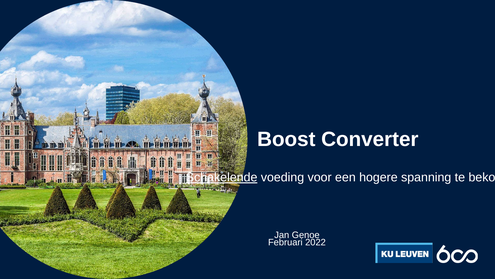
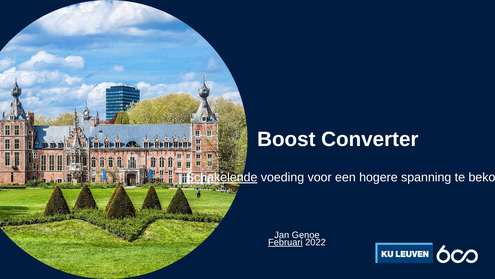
Februari underline: none -> present
